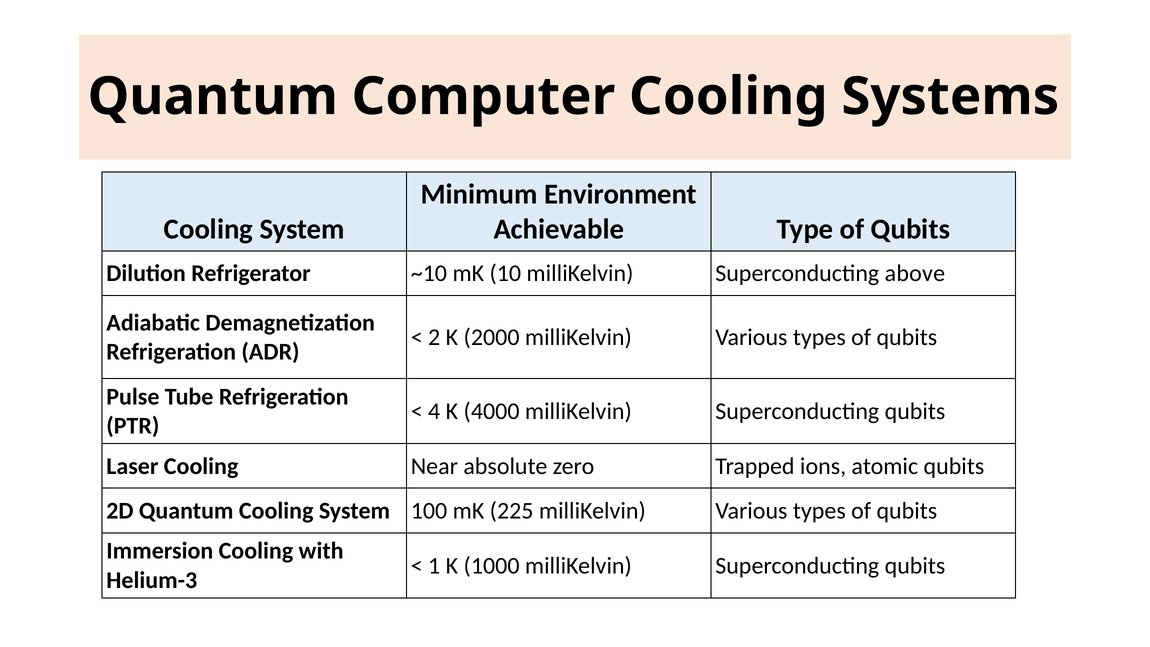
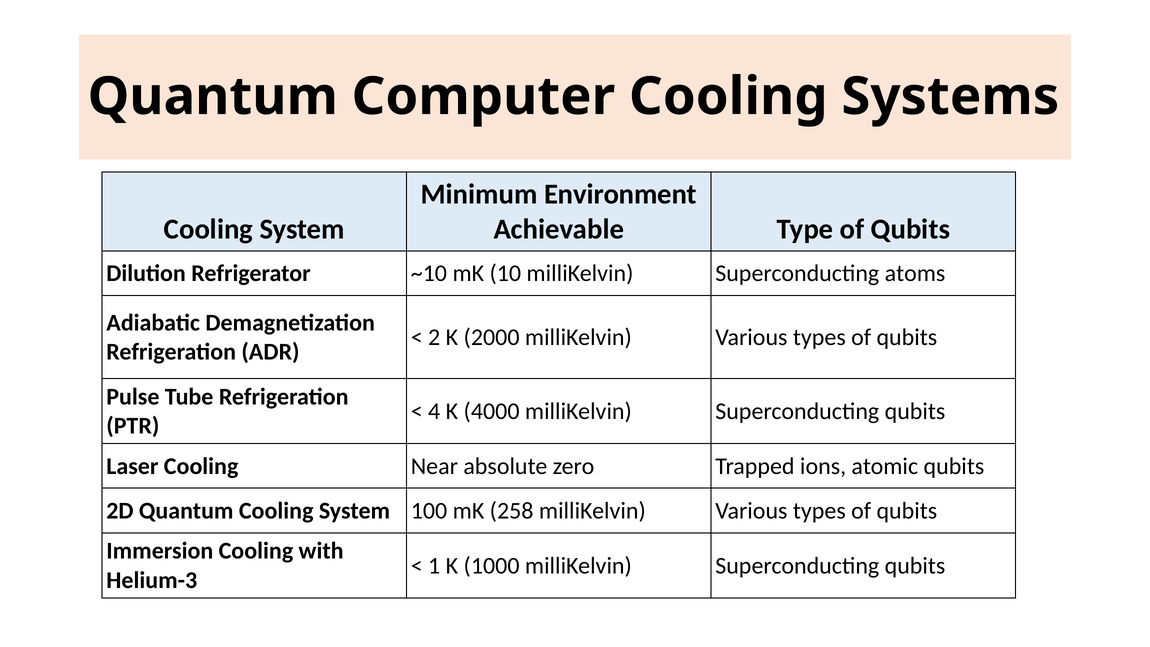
above: above -> atoms
225: 225 -> 258
